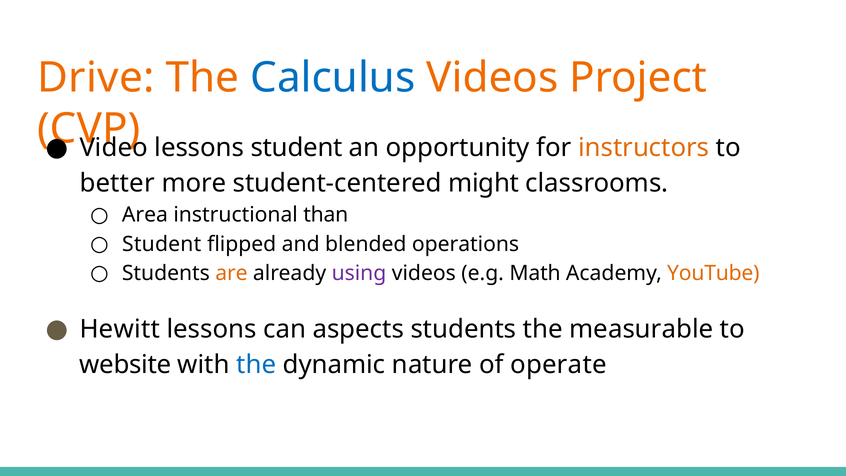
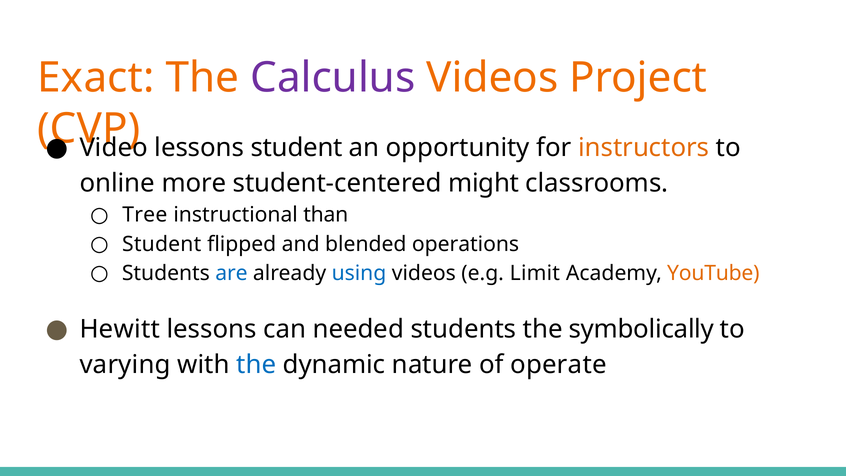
Drive: Drive -> Exact
Calculus colour: blue -> purple
better: better -> online
Area: Area -> Tree
are colour: orange -> blue
using colour: purple -> blue
Math: Math -> Limit
aspects: aspects -> needed
measurable: measurable -> symbolically
website: website -> varying
